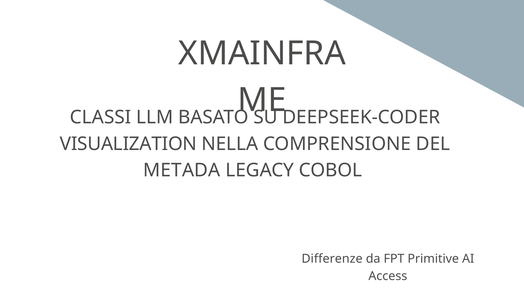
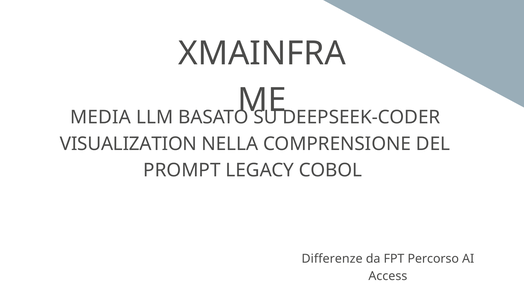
CLASSI: CLASSI -> MEDIA
METADA: METADA -> PROMPT
Primitive: Primitive -> Percorso
